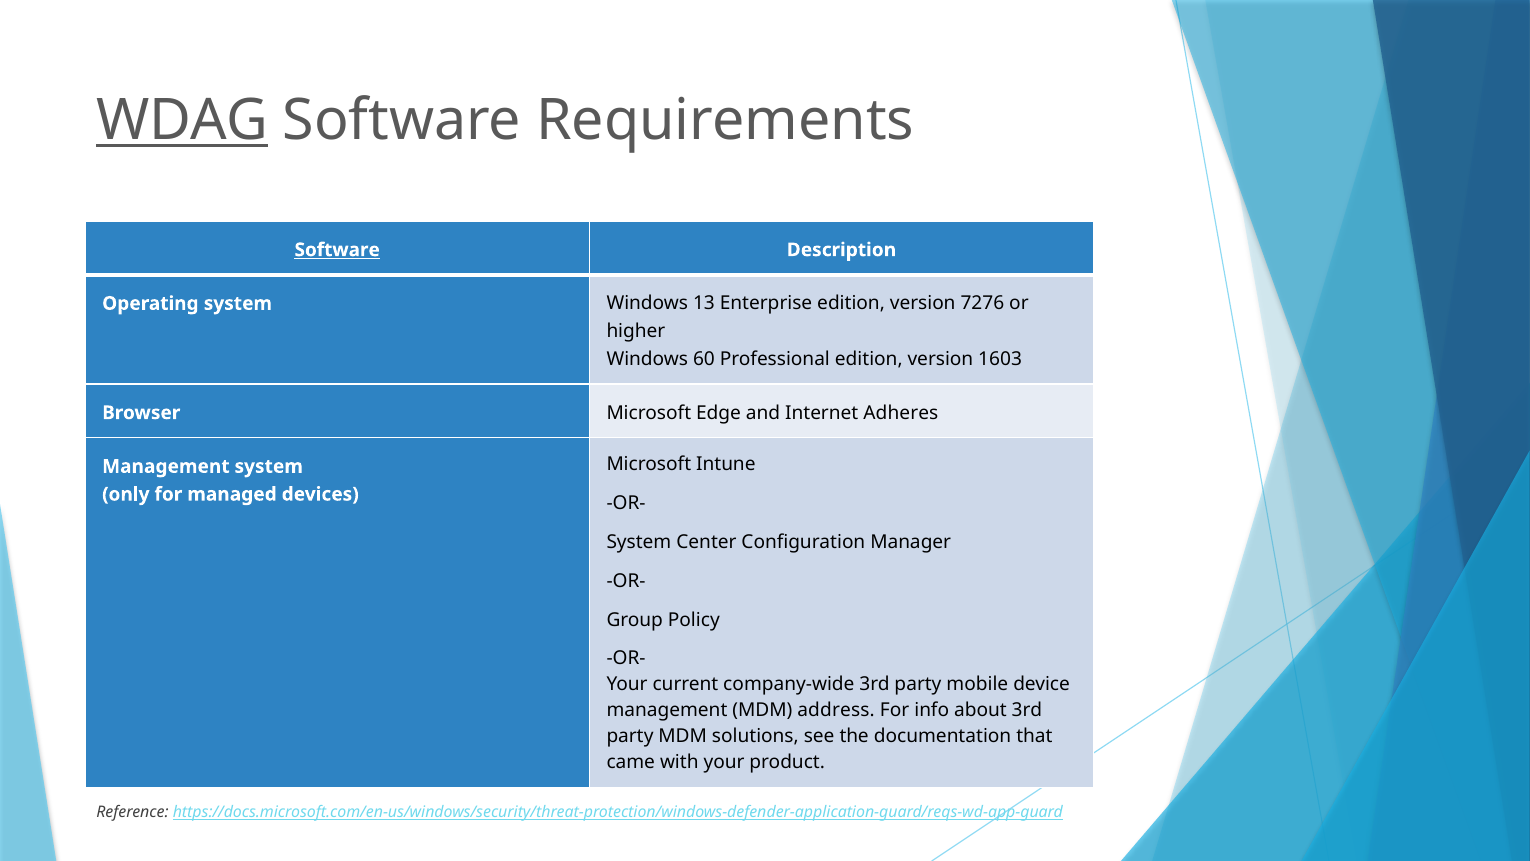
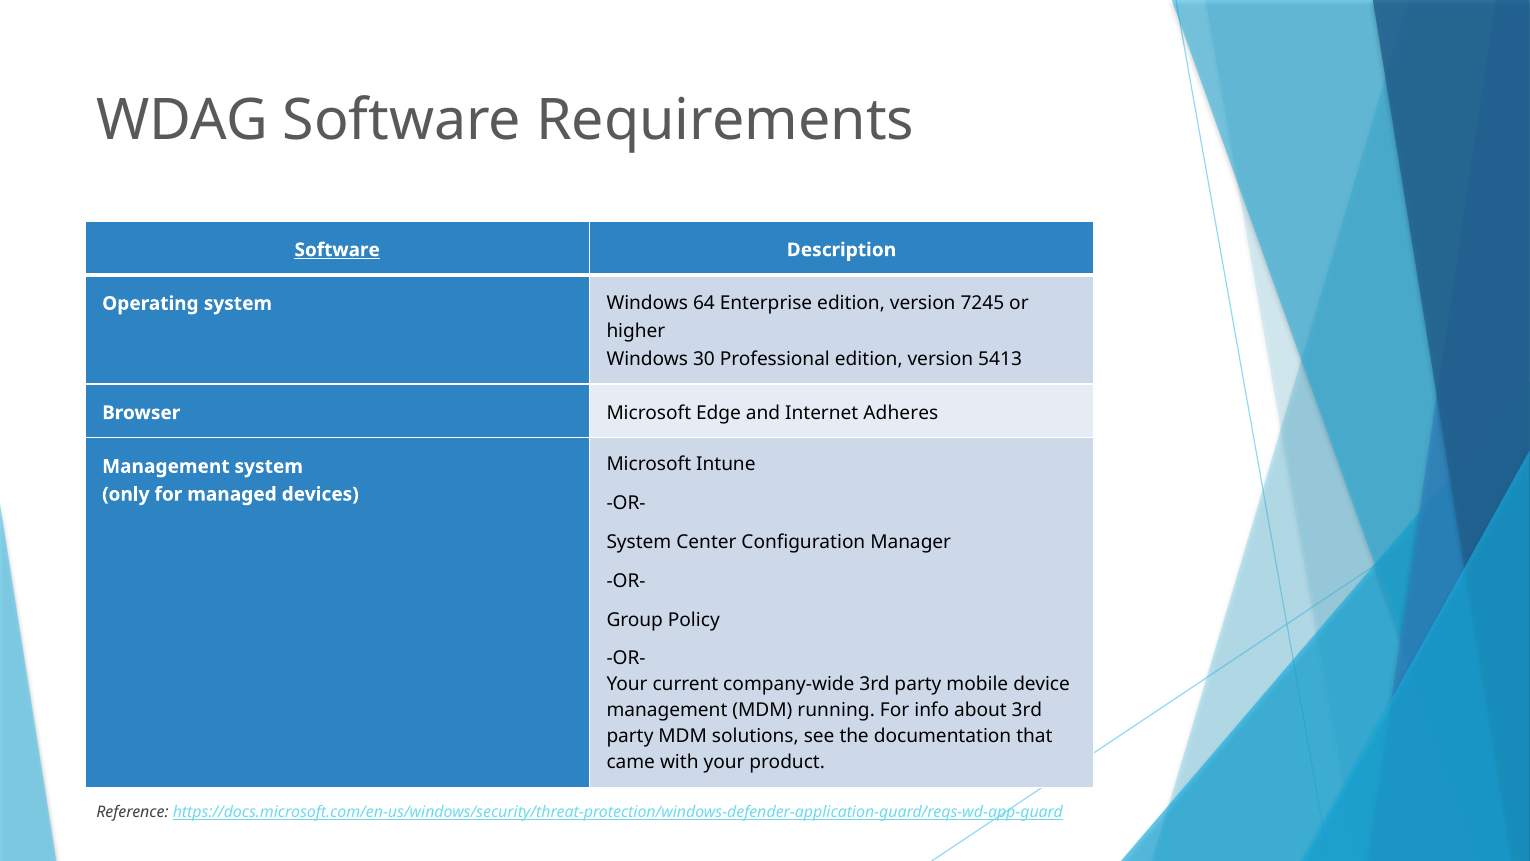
WDAG underline: present -> none
13: 13 -> 64
7276: 7276 -> 7245
60: 60 -> 30
1603: 1603 -> 5413
address: address -> running
